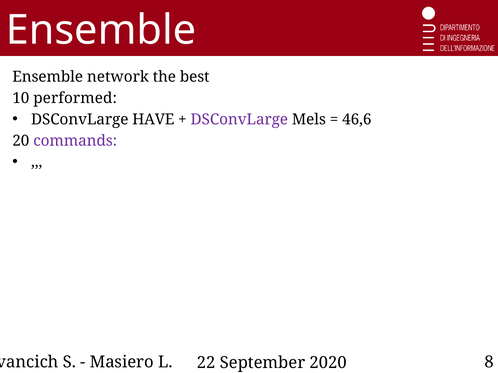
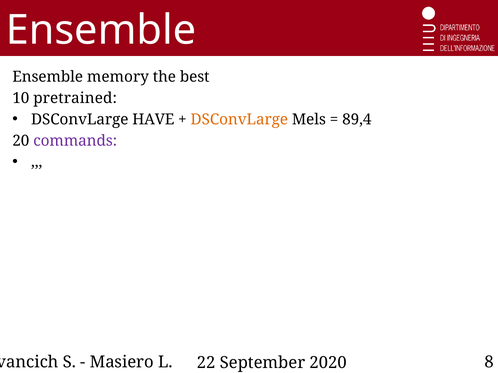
network: network -> memory
performed: performed -> pretrained
DSConvLarge at (239, 120) colour: purple -> orange
46,6: 46,6 -> 89,4
